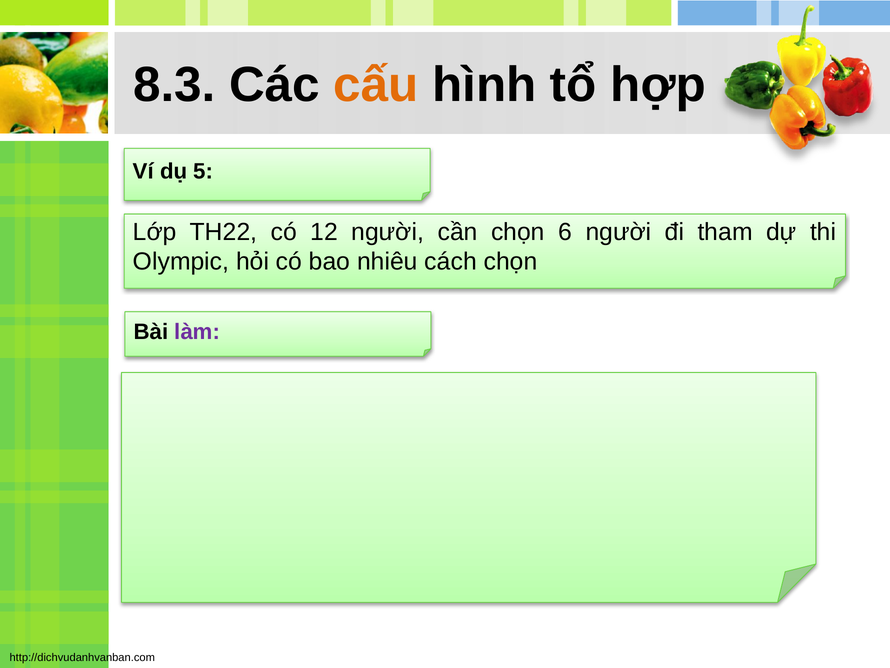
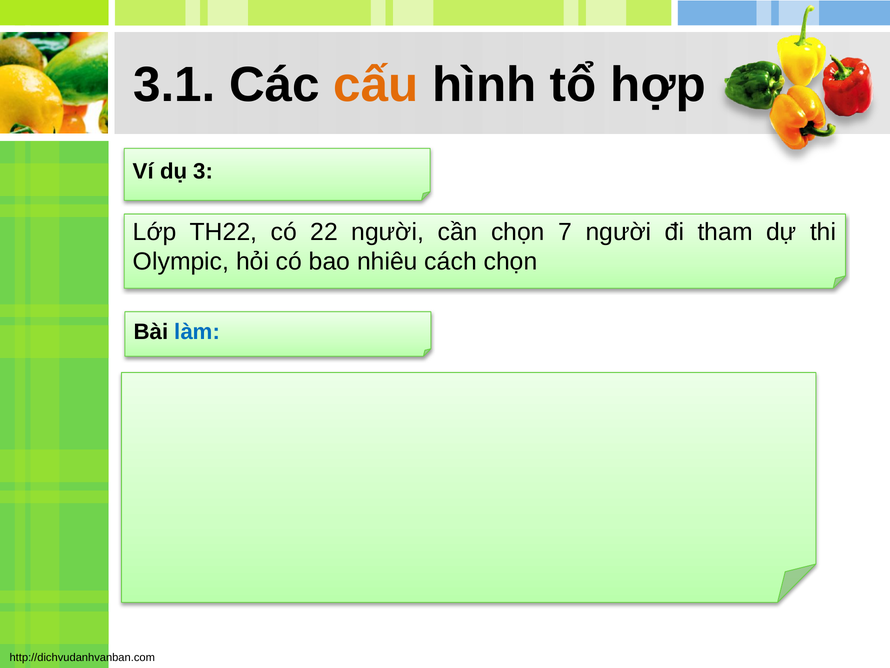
8.3: 8.3 -> 3.1
5: 5 -> 3
12: 12 -> 22
6: 6 -> 7
làm colour: purple -> blue
